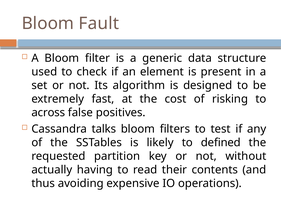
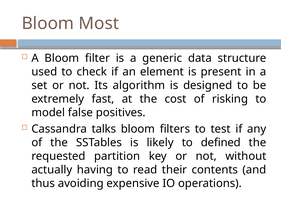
Fault: Fault -> Most
across: across -> model
